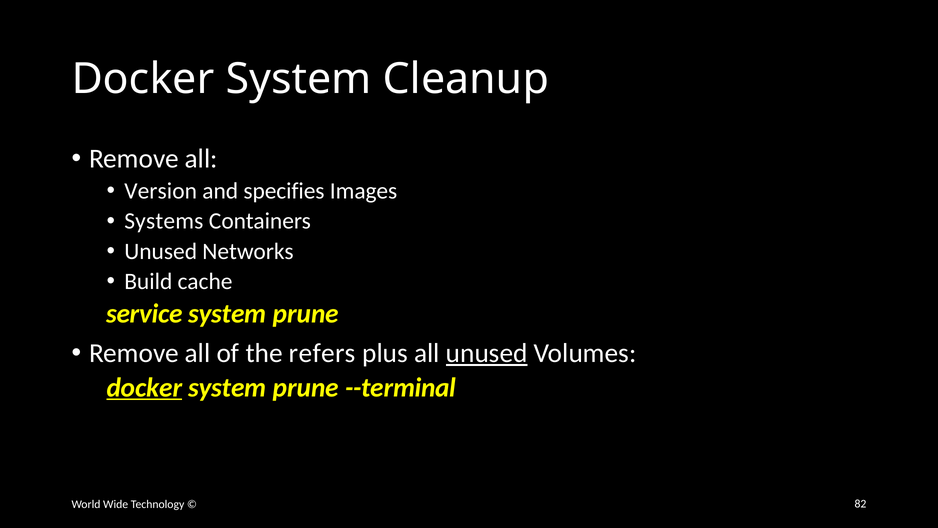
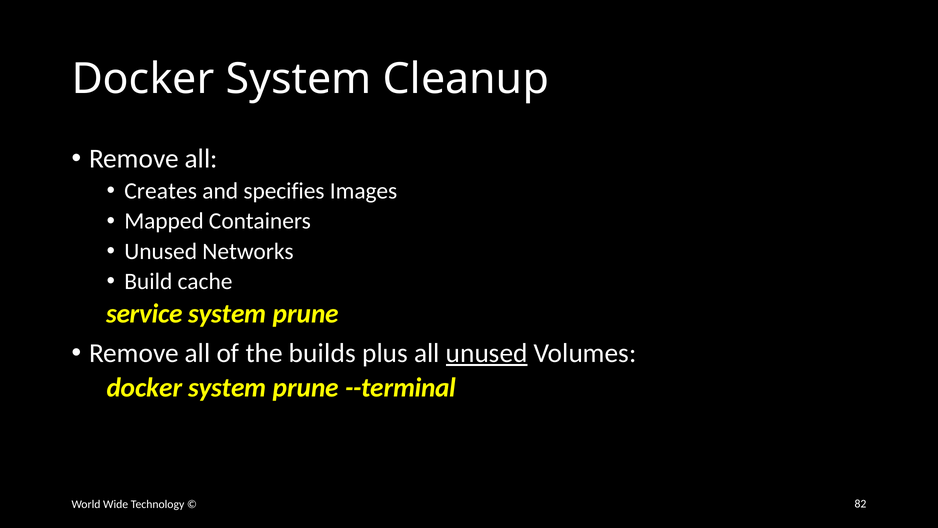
Version: Version -> Creates
Systems: Systems -> Mapped
refers: refers -> builds
docker at (144, 387) underline: present -> none
